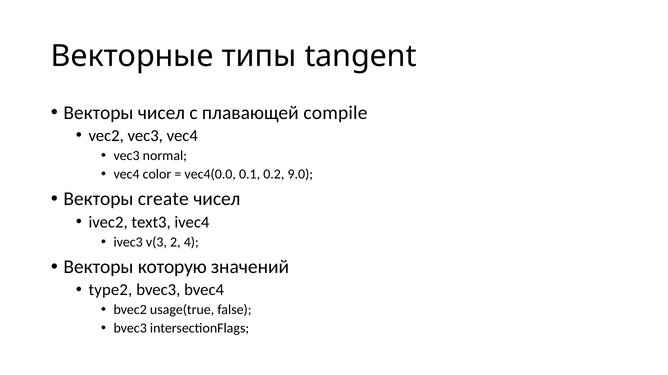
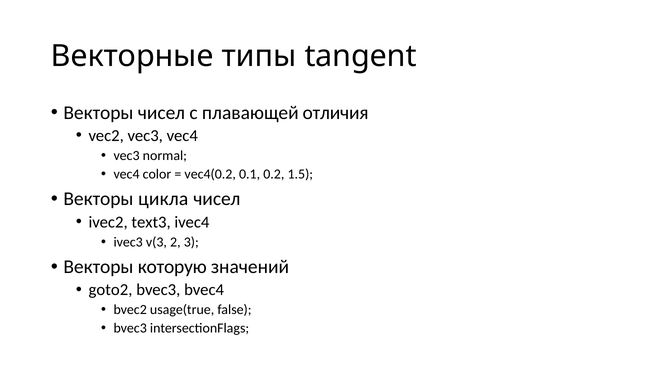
compile: compile -> отличия
vec4(0.0: vec4(0.0 -> vec4(0.2
9.0: 9.0 -> 1.5
create: create -> цикла
4: 4 -> 3
type2: type2 -> goto2
